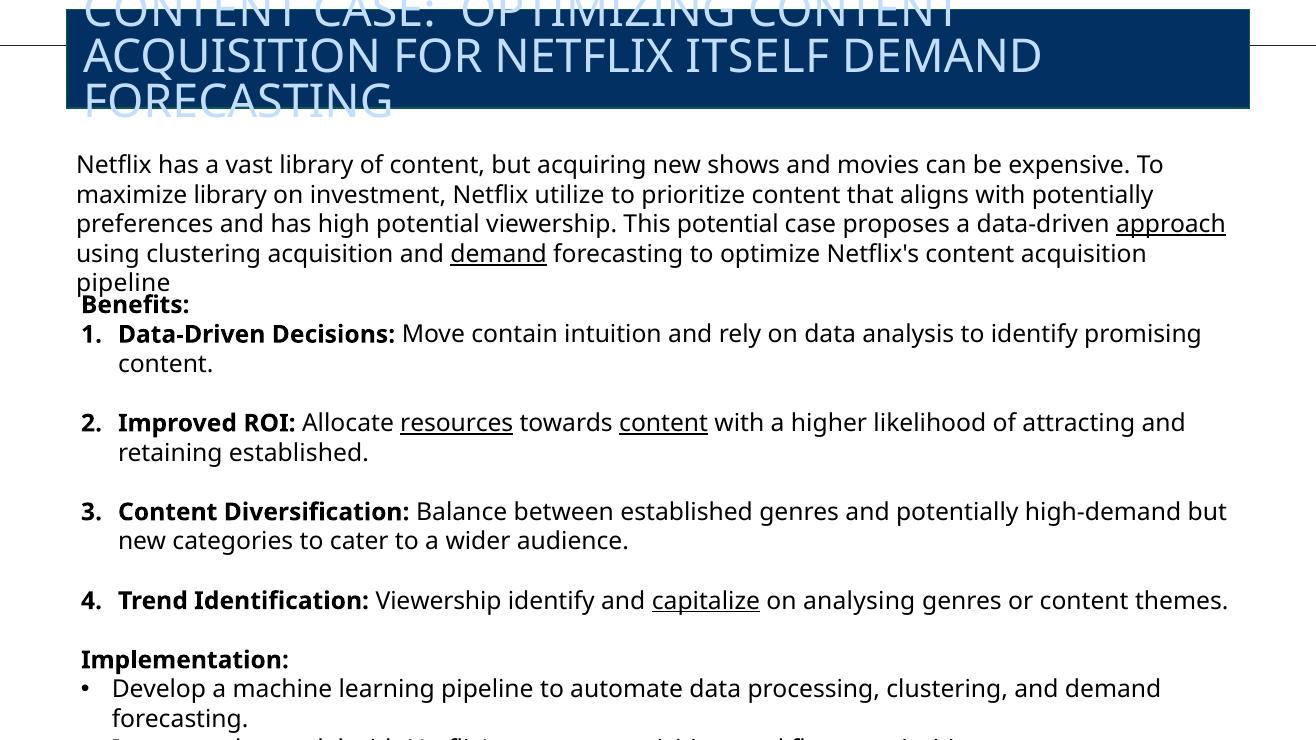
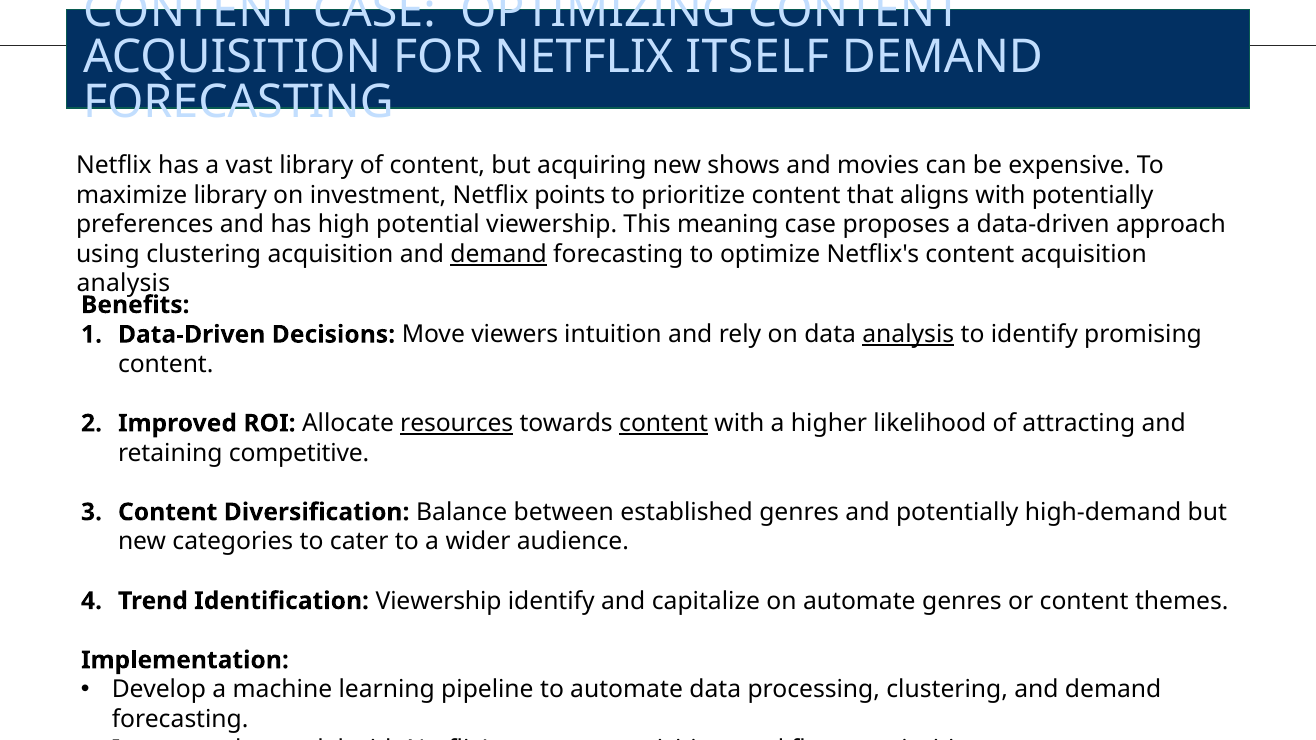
utilize: utilize -> points
This potential: potential -> meaning
approach underline: present -> none
pipeline at (123, 284): pipeline -> analysis
contain: contain -> viewers
analysis at (908, 335) underline: none -> present
retaining established: established -> competitive
capitalize underline: present -> none
on analysing: analysing -> automate
